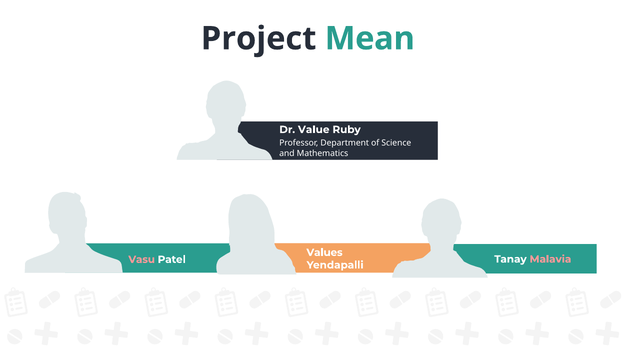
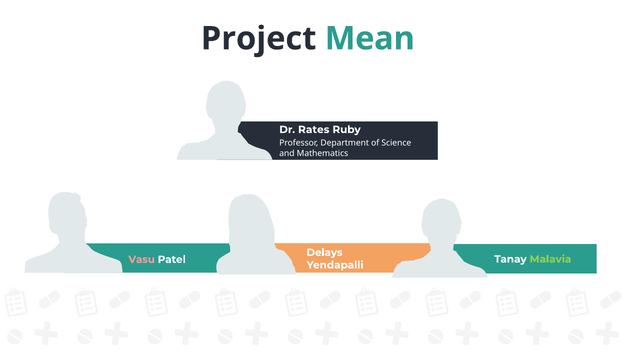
Value: Value -> Rates
Values: Values -> Delays
Malavia colour: pink -> light green
